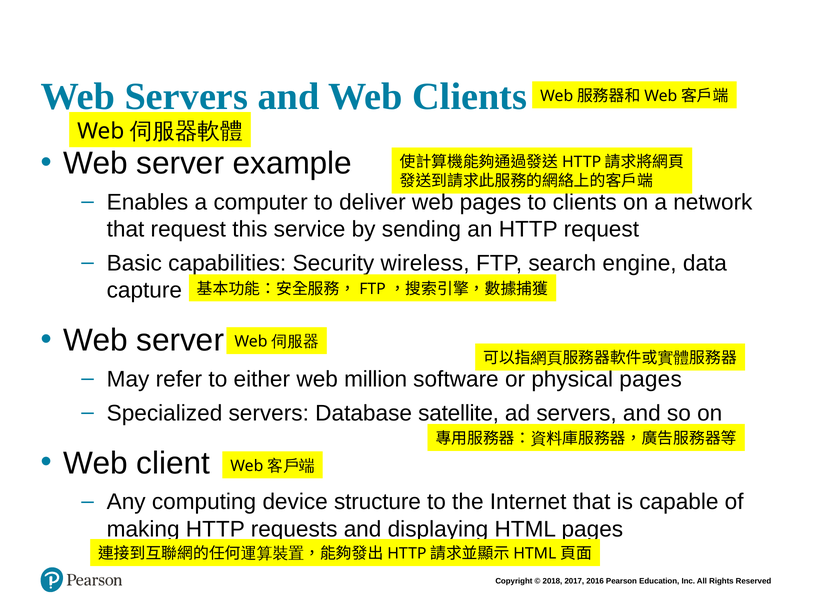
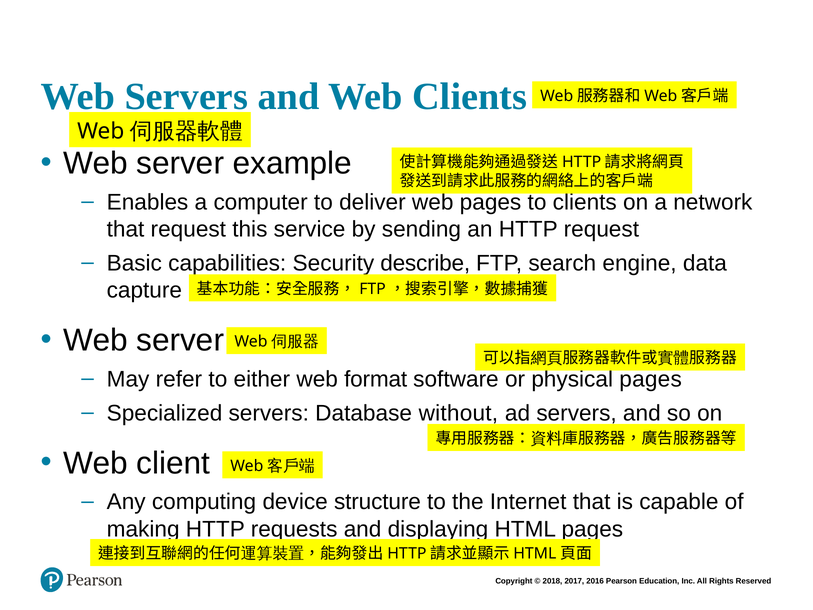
wireless: wireless -> describe
million: million -> format
satellite: satellite -> without
